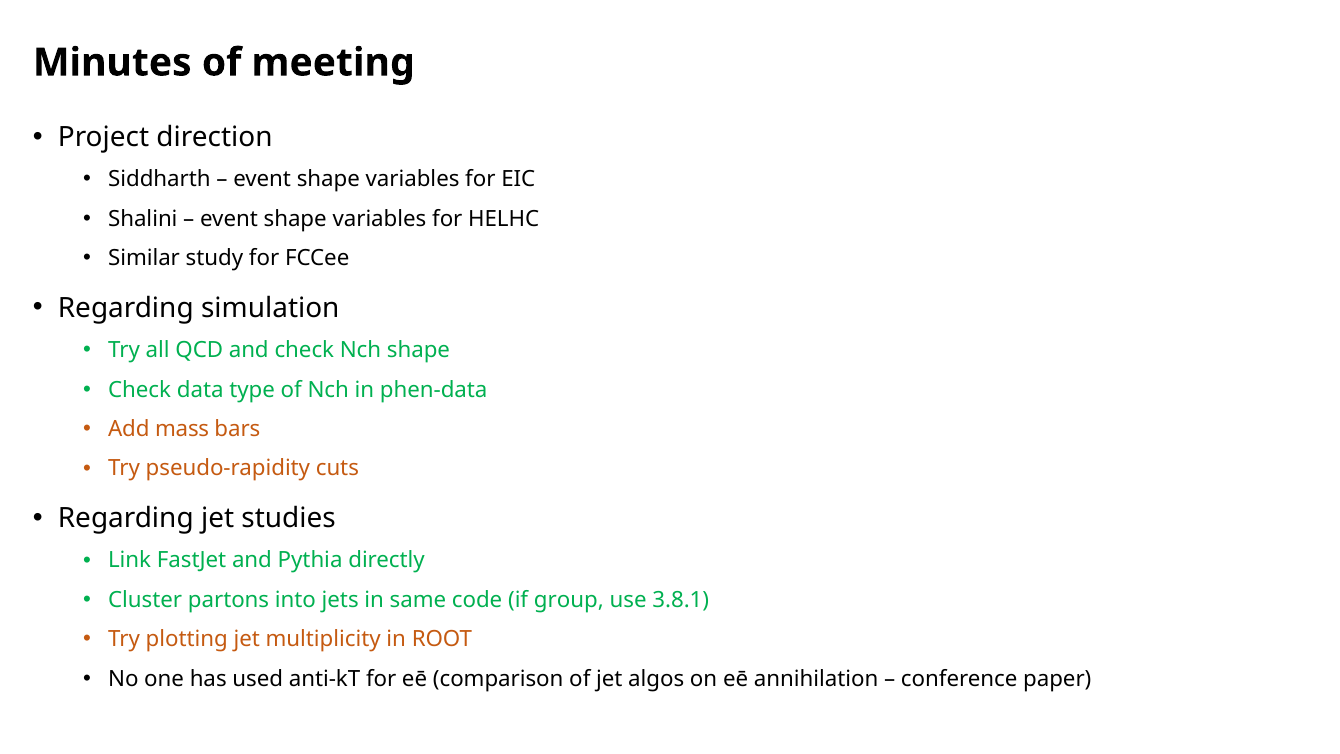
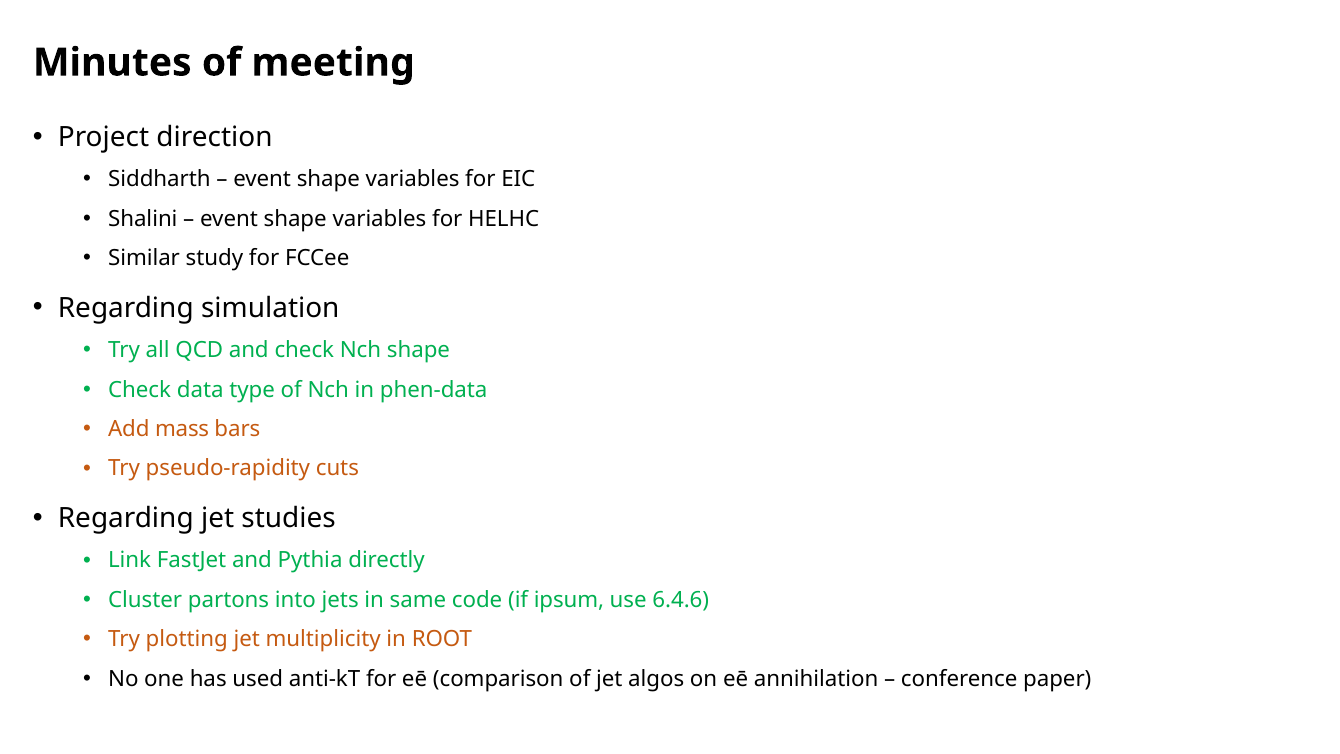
group: group -> ipsum
3.8.1: 3.8.1 -> 6.4.6
